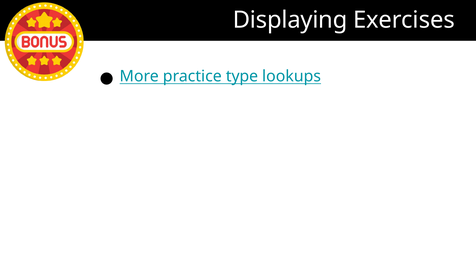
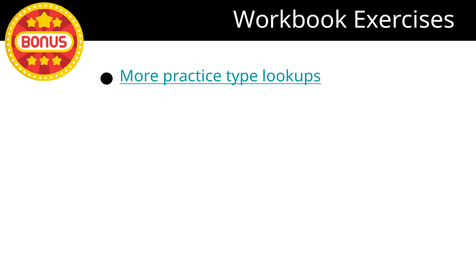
Displaying: Displaying -> Workbook
